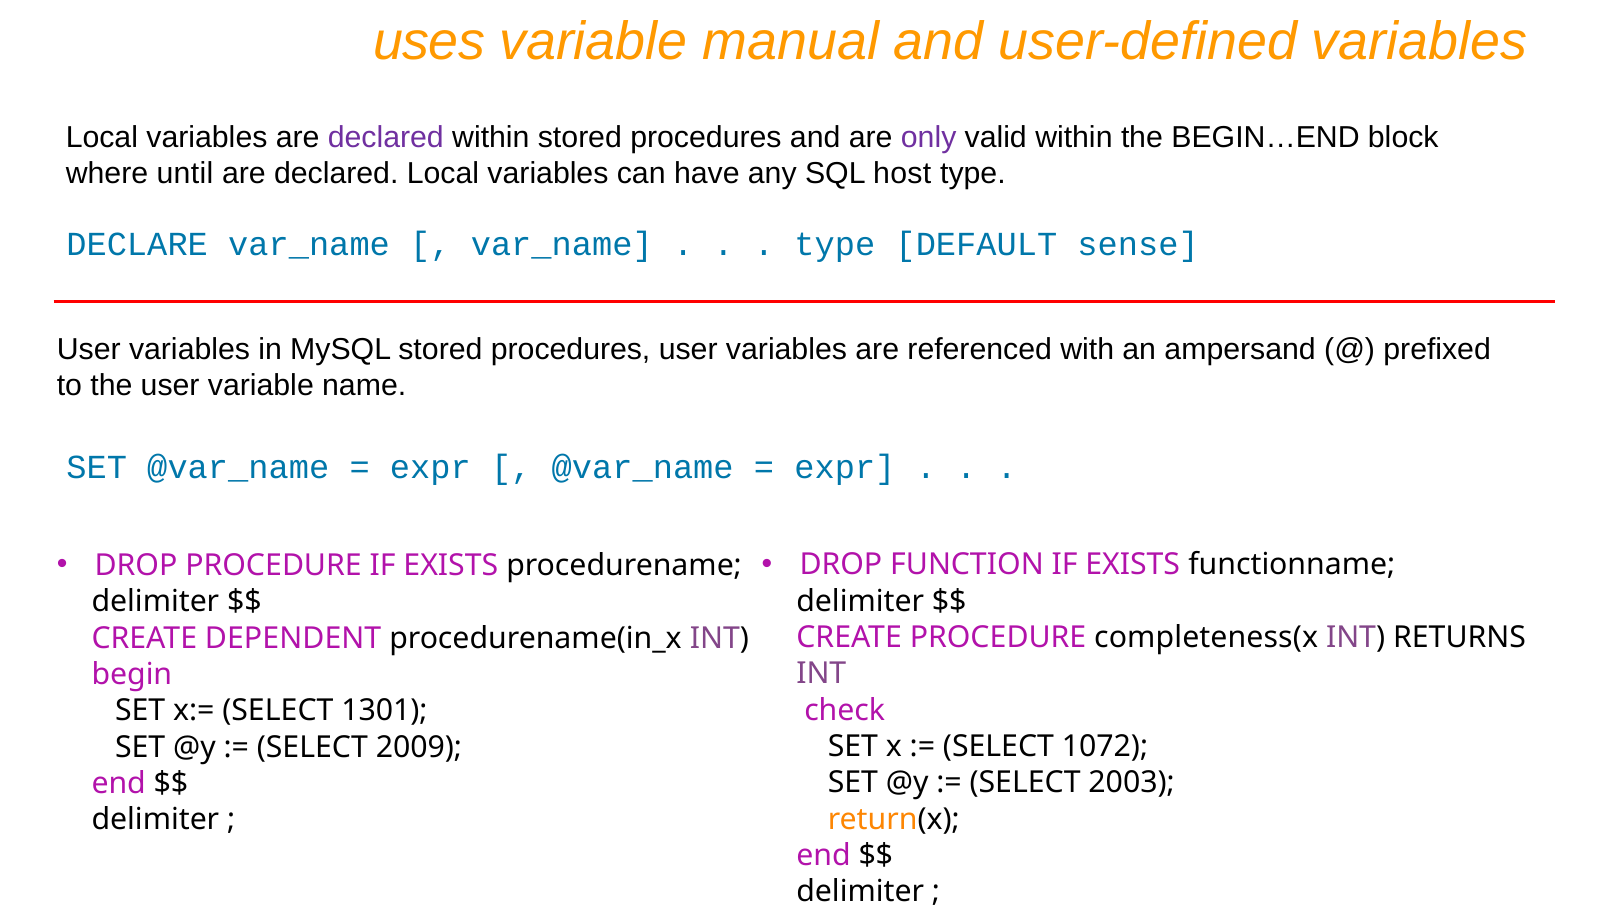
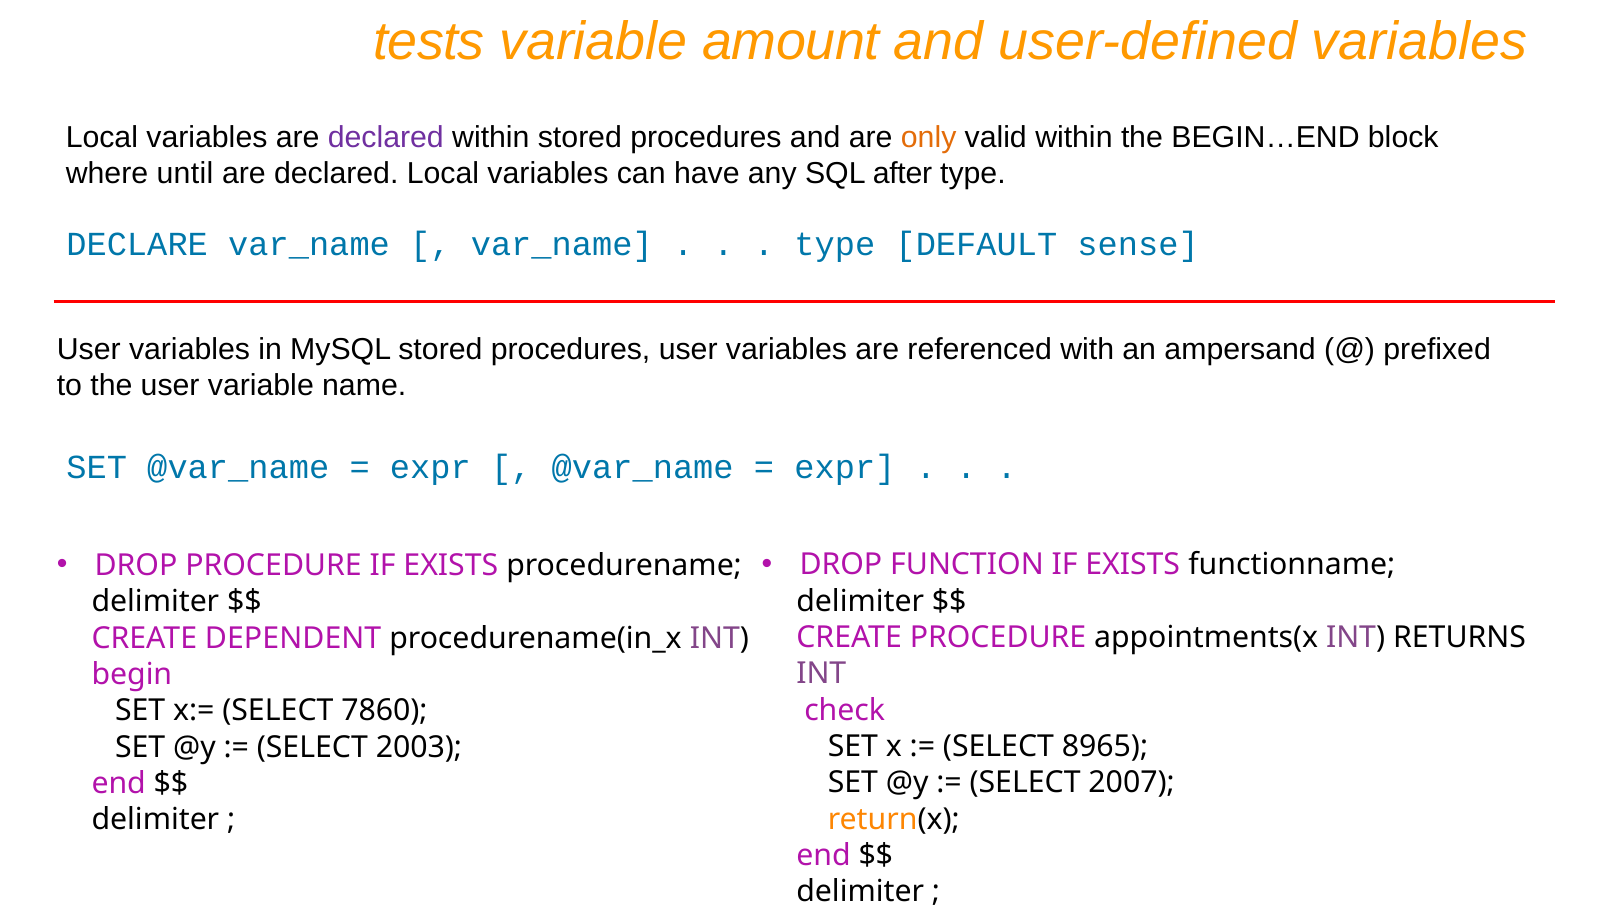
uses: uses -> tests
manual: manual -> amount
only colour: purple -> orange
host: host -> after
completeness(x: completeness(x -> appointments(x
1301: 1301 -> 7860
1072: 1072 -> 8965
2009: 2009 -> 2003
2003: 2003 -> 2007
